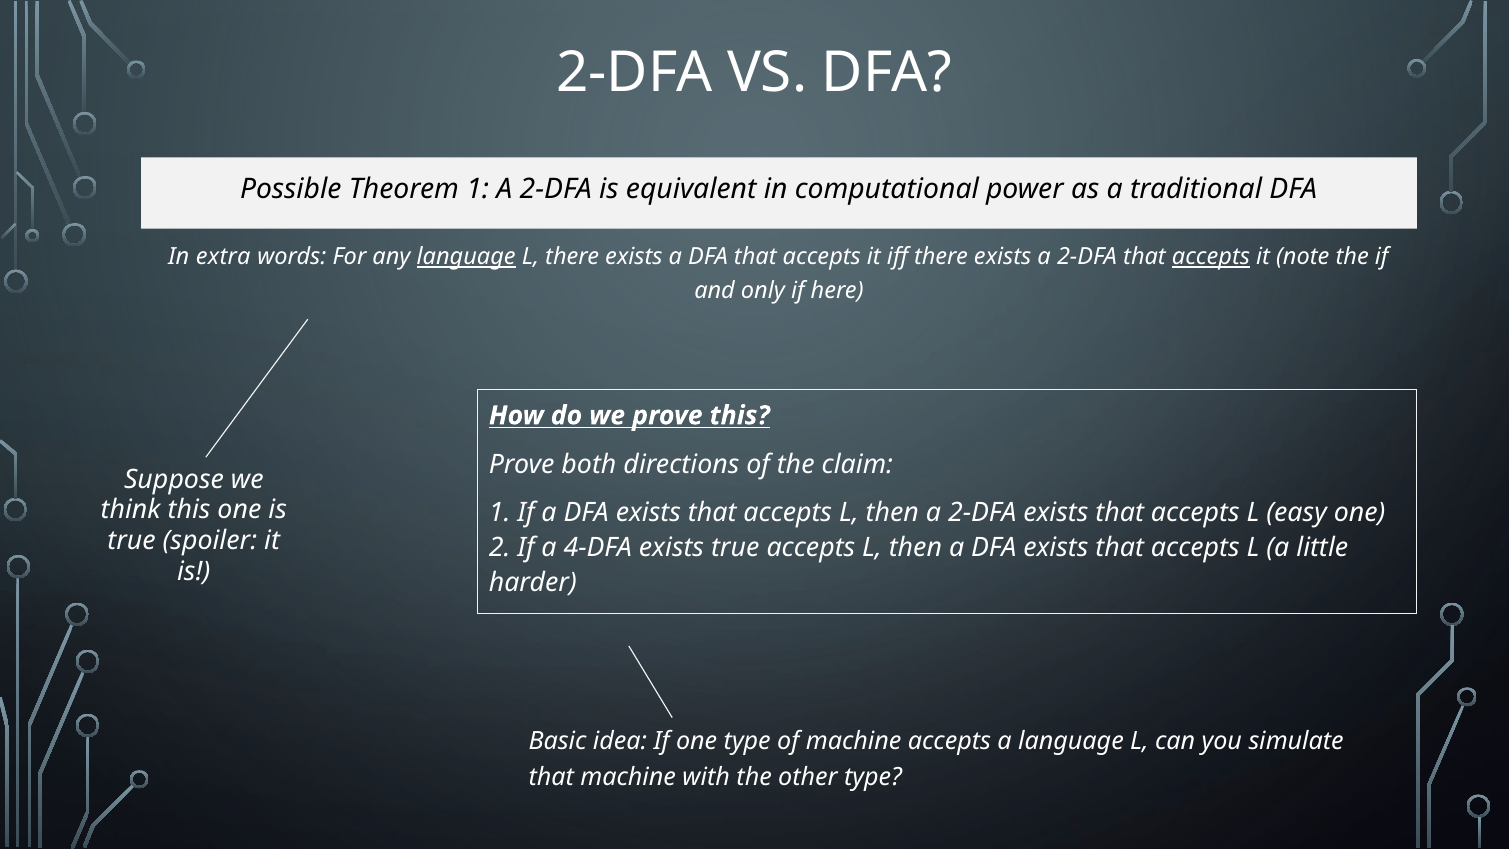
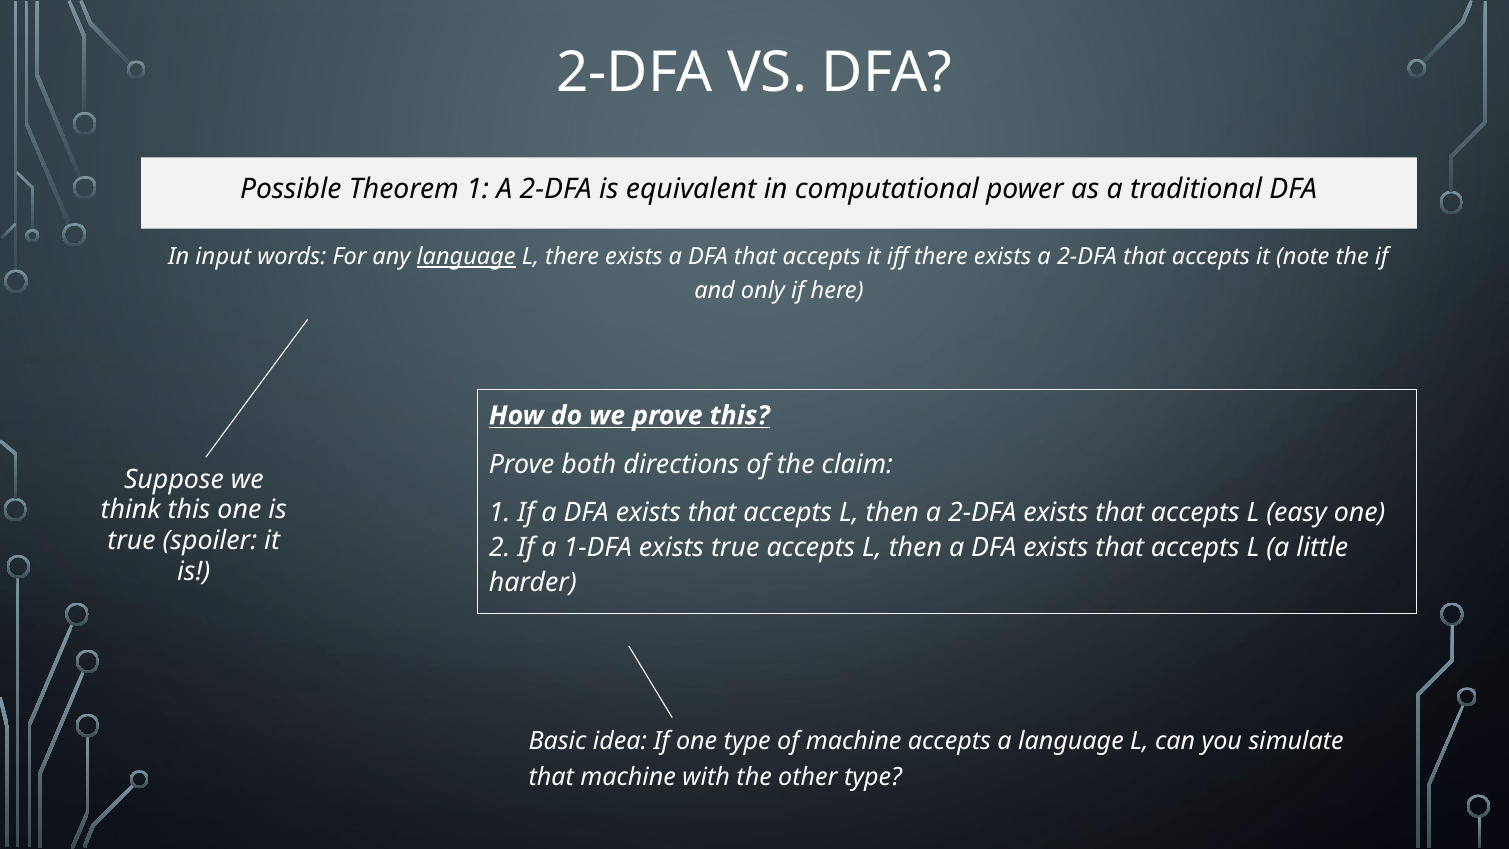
extra: extra -> input
accepts at (1211, 257) underline: present -> none
4-DFA: 4-DFA -> 1-DFA
